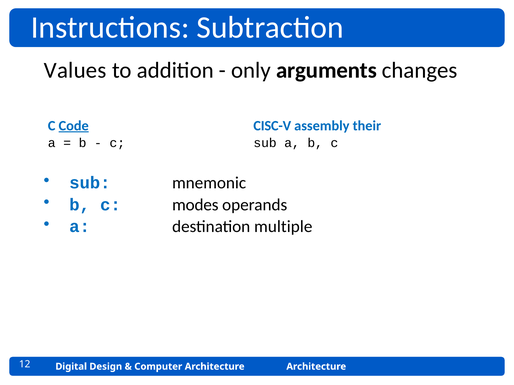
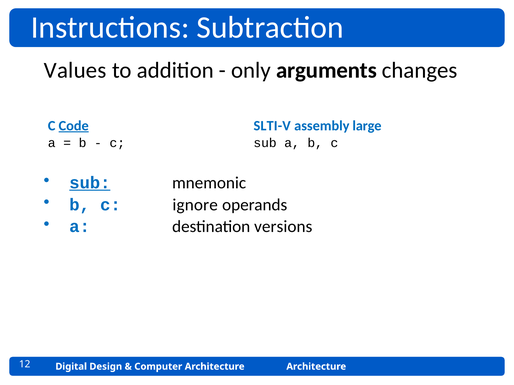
CISC-V: CISC-V -> SLTI-V
their: their -> large
sub at (90, 183) underline: none -> present
modes: modes -> ignore
multiple: multiple -> versions
